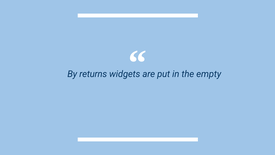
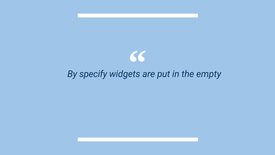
returns: returns -> specify
